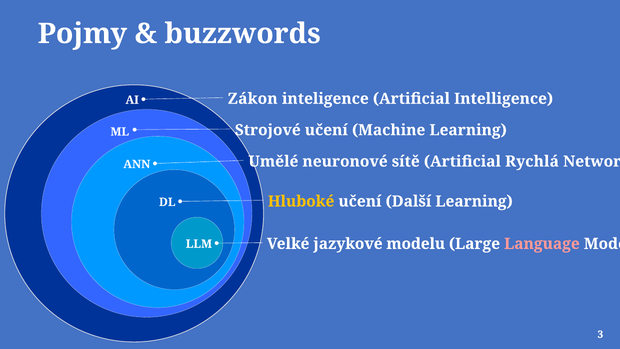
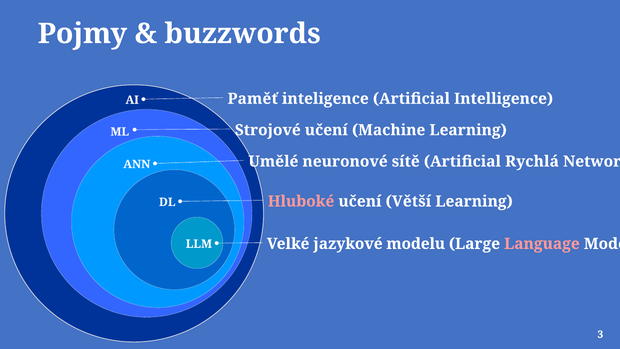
Zákon: Zákon -> Paměť
Hluboké colour: yellow -> pink
Další: Další -> Větší
